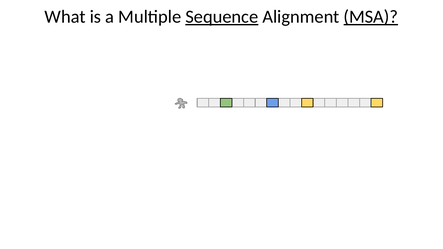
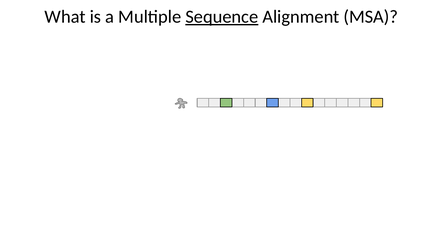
MSA underline: present -> none
